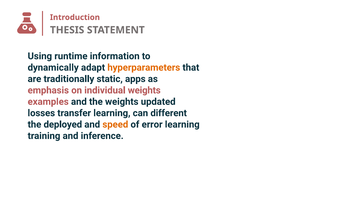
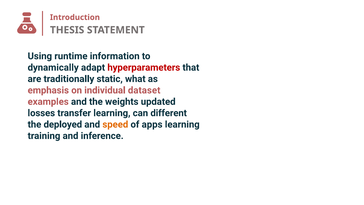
hyperparameters colour: orange -> red
apps: apps -> what
individual weights: weights -> dataset
error: error -> apps
